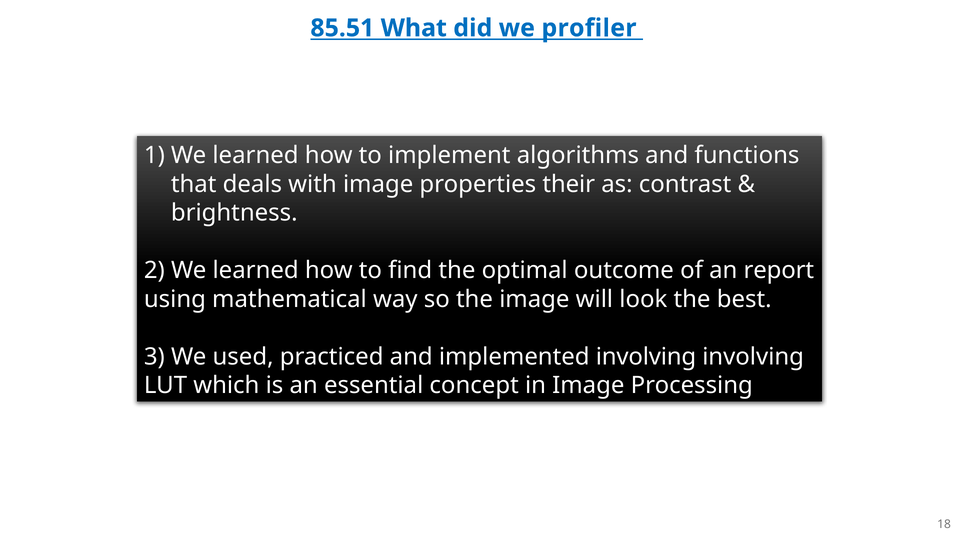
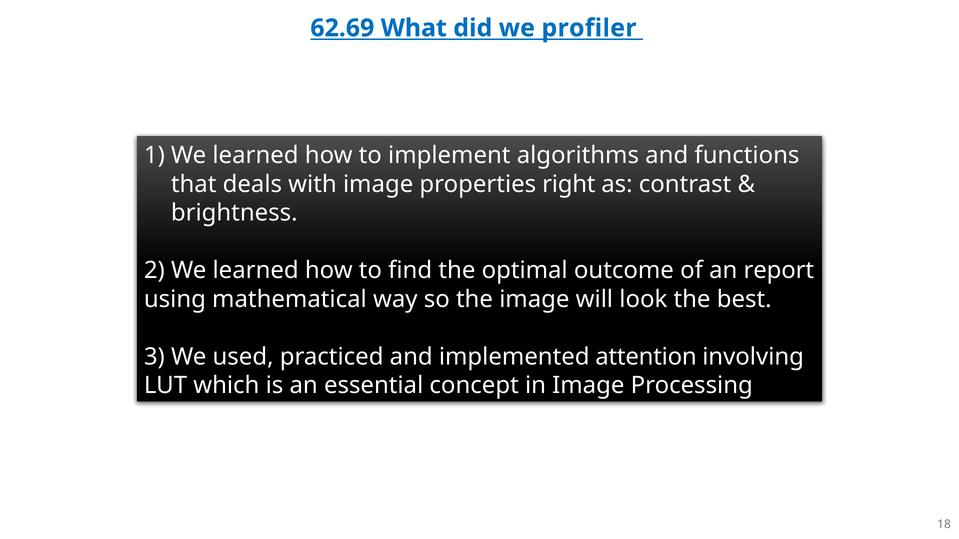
85.51: 85.51 -> 62.69
their: their -> right
implemented involving: involving -> attention
